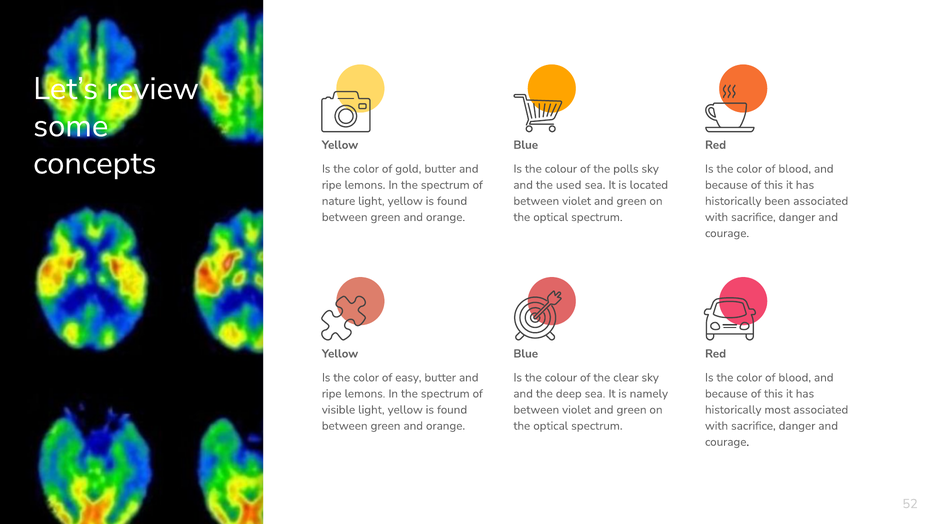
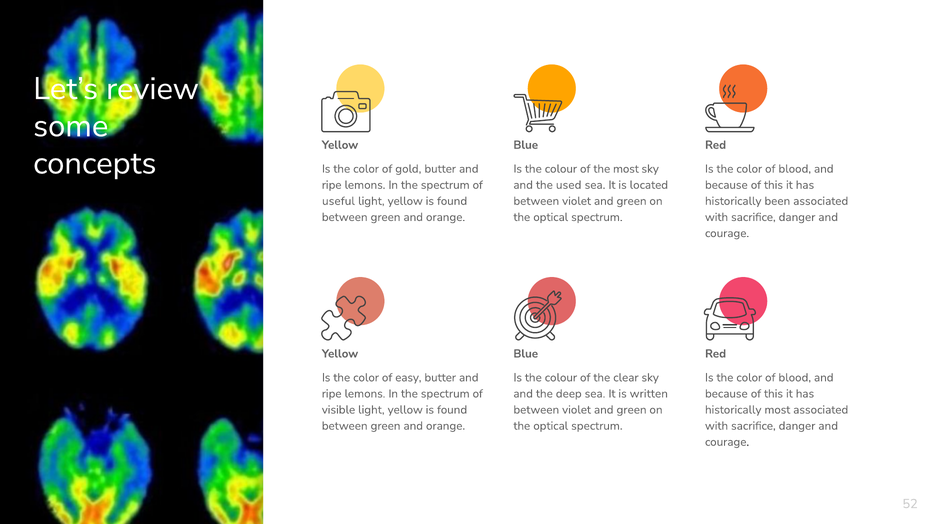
the polls: polls -> most
nature: nature -> useful
namely: namely -> written
